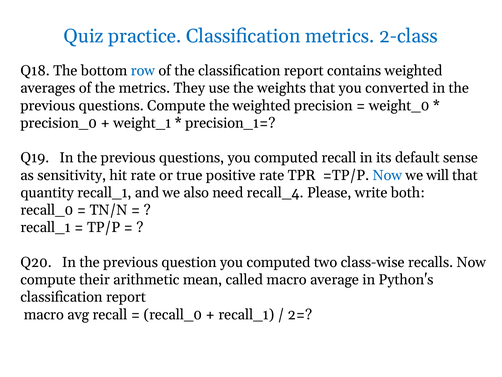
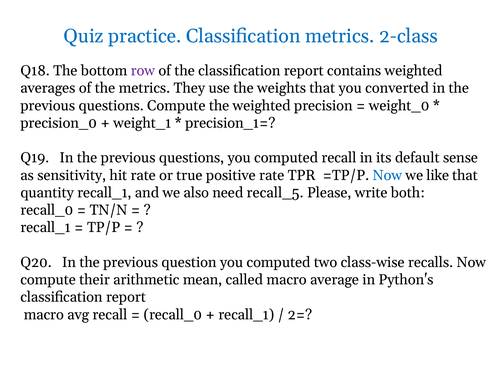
row colour: blue -> purple
will: will -> like
recall_4: recall_4 -> recall_5
